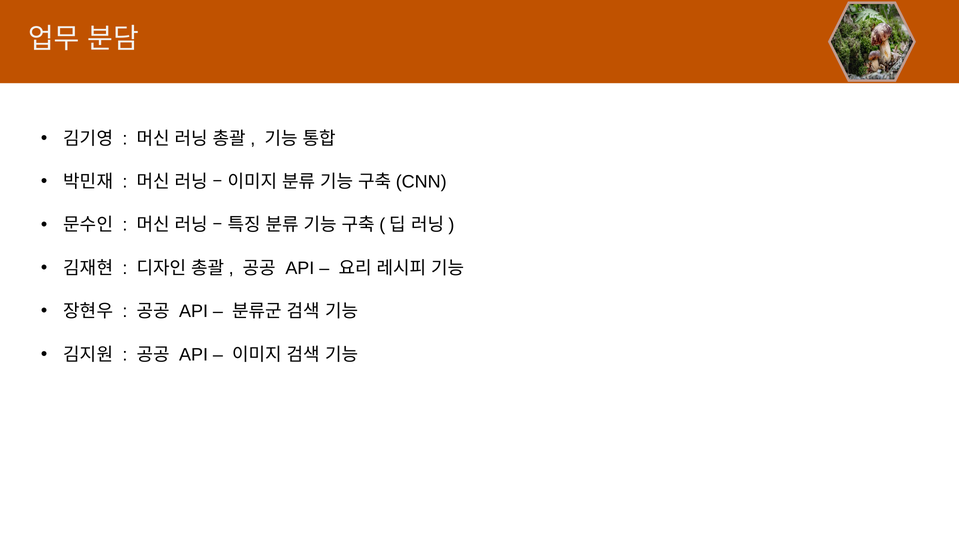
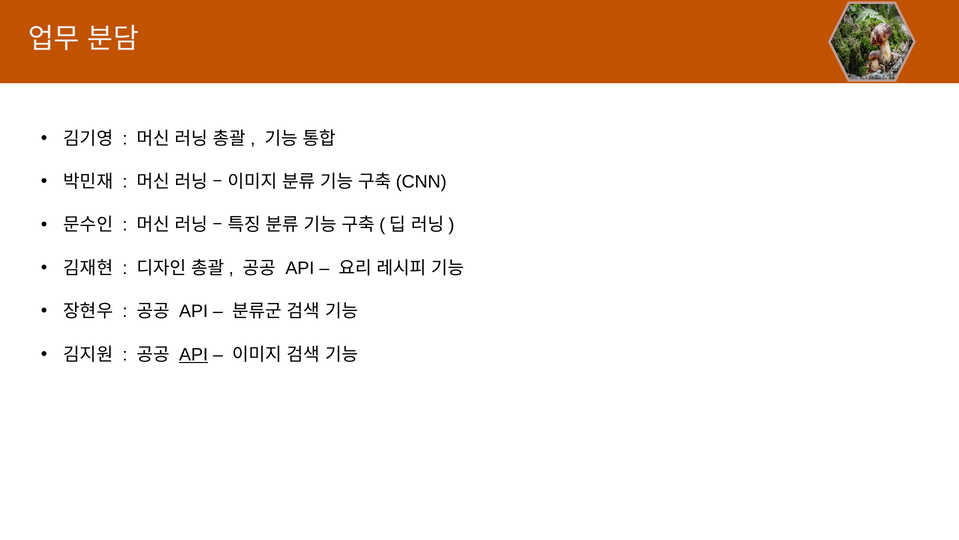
API at (194, 354) underline: none -> present
